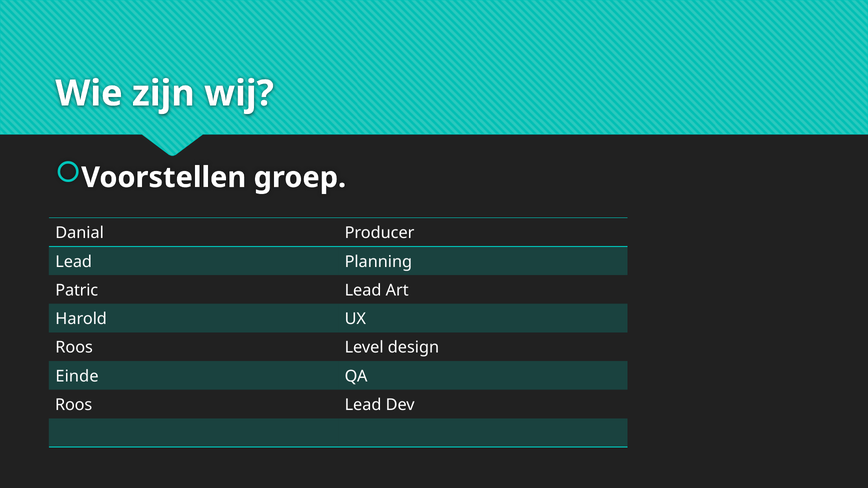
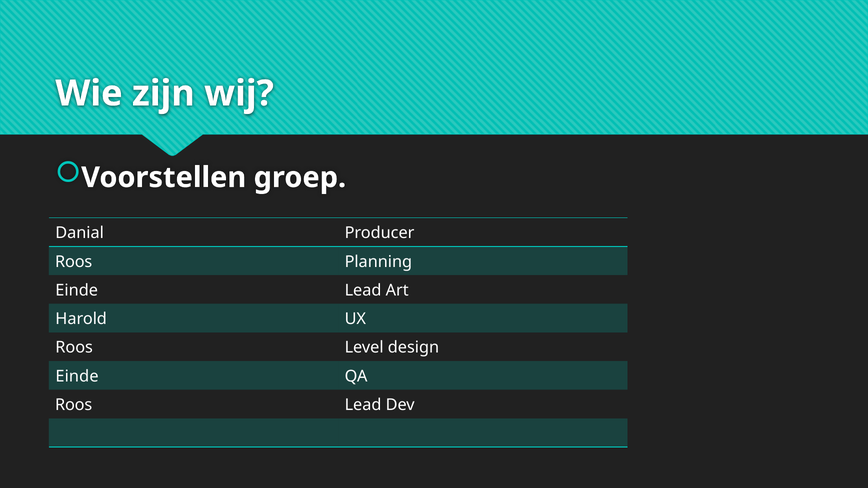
Lead at (74, 262): Lead -> Roos
Patric at (77, 290): Patric -> Einde
